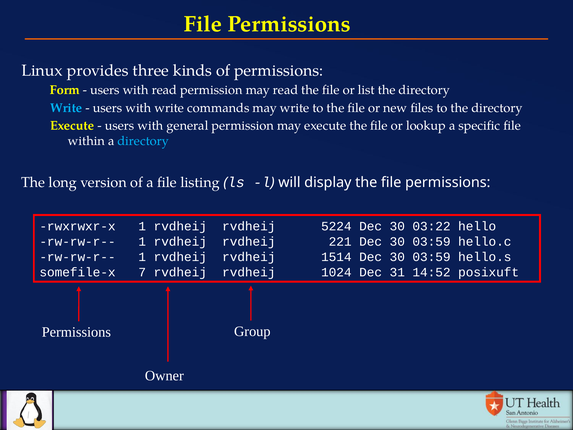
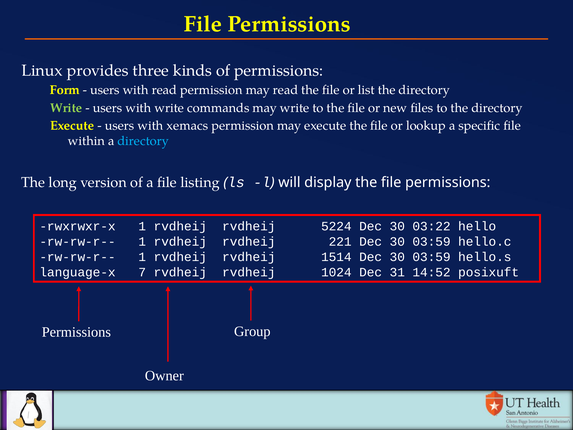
Write at (66, 108) colour: light blue -> light green
general: general -> xemacs
somefile-x: somefile-x -> language-x
